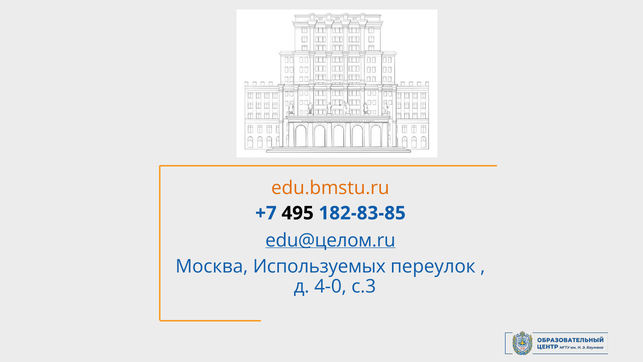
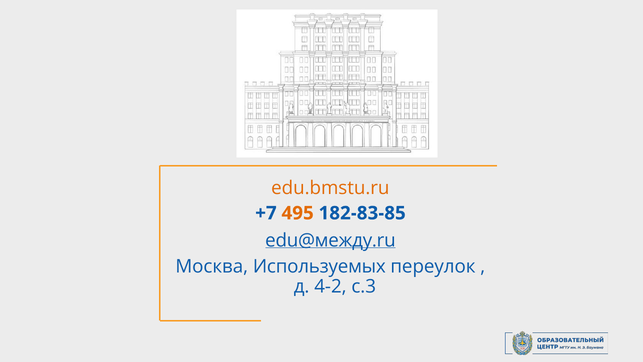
495 colour: black -> orange
edu@целом.ru: edu@целом.ru -> edu@между.ru
4-0: 4-0 -> 4-2
